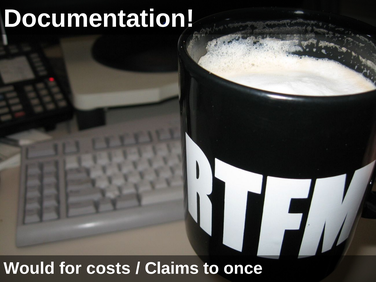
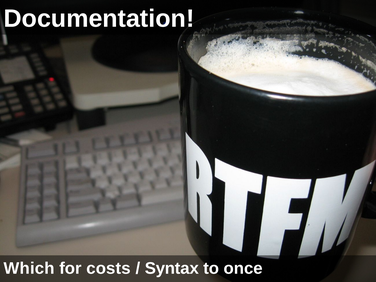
Would: Would -> Which
Claims: Claims -> Syntax
